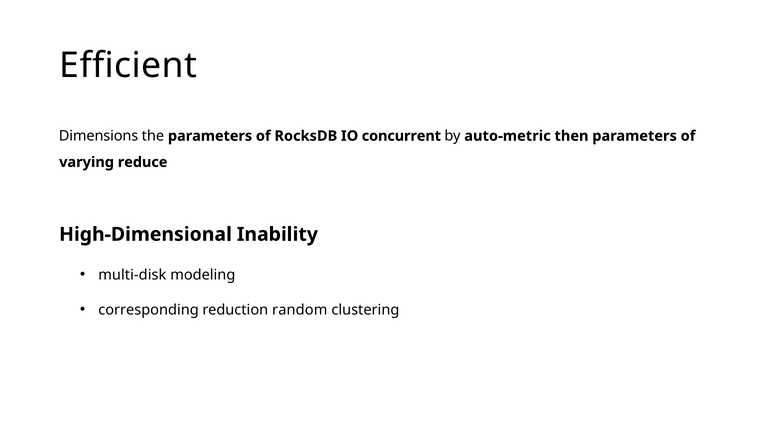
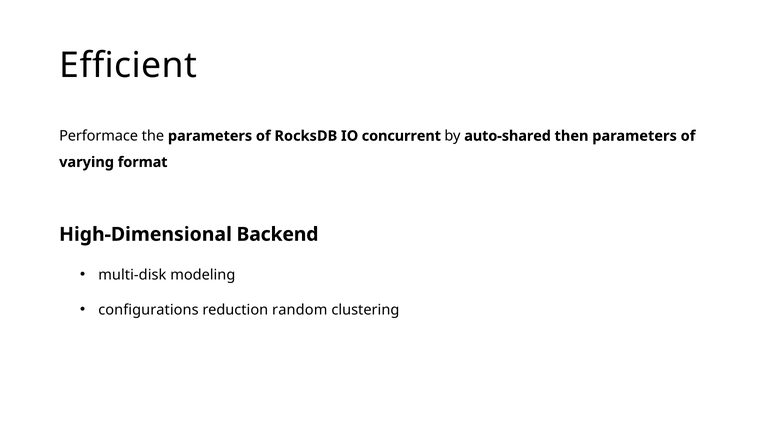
Dimensions: Dimensions -> Performace
auto-metric: auto-metric -> auto-shared
reduce: reduce -> format
Inability: Inability -> Backend
corresponding: corresponding -> configurations
